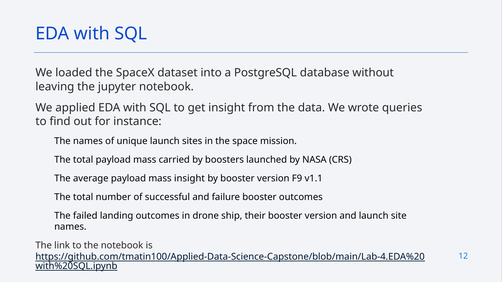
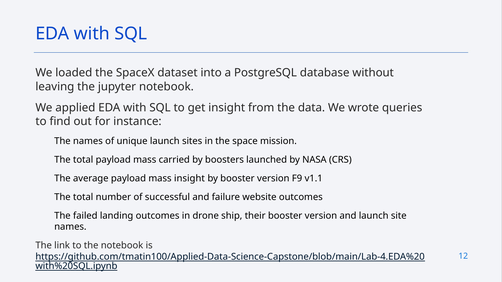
failure booster: booster -> website
